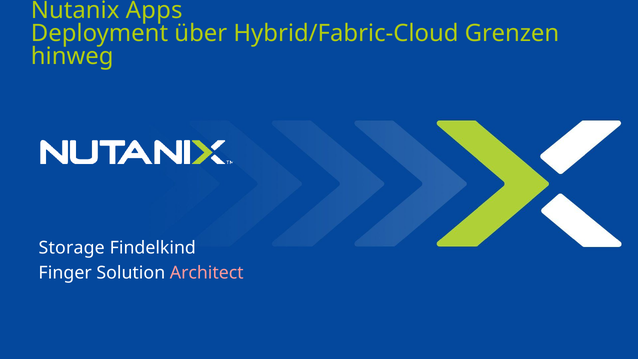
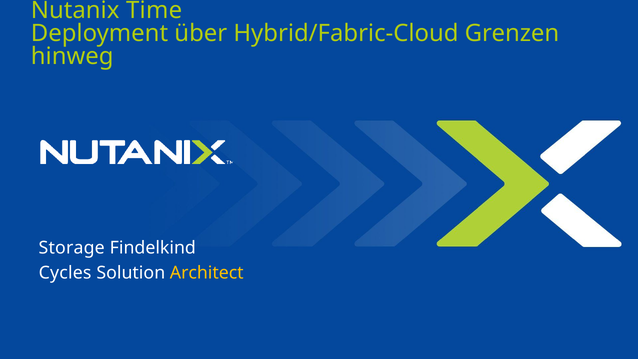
Apps: Apps -> Time
Finger: Finger -> Cycles
Architect colour: pink -> yellow
